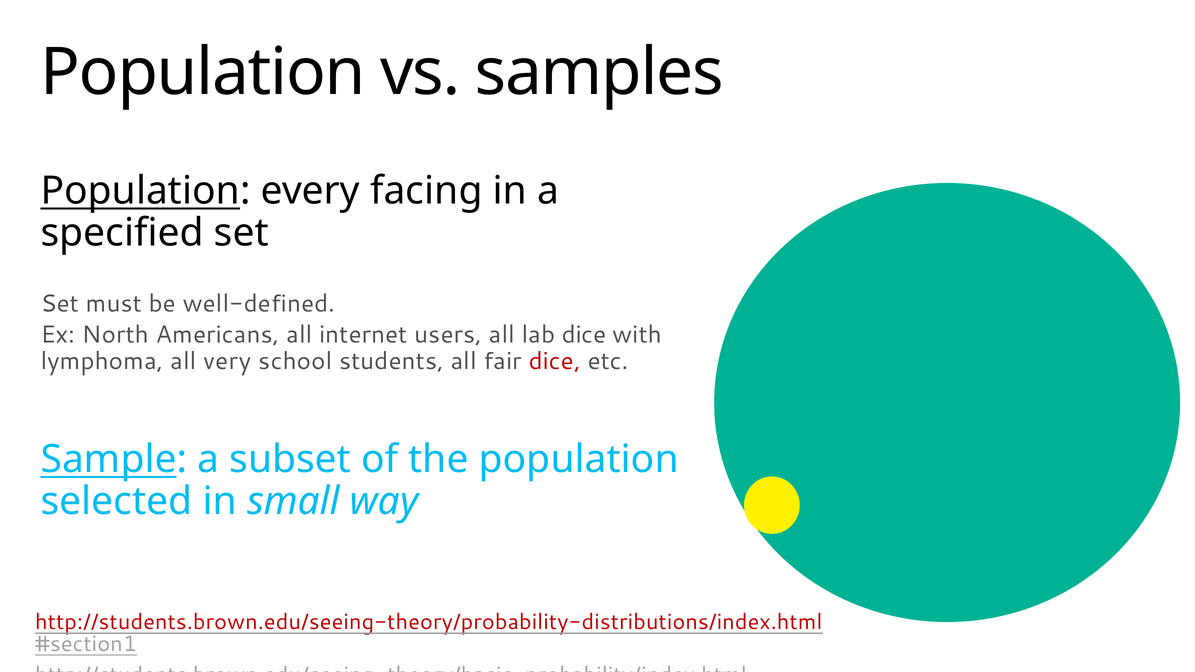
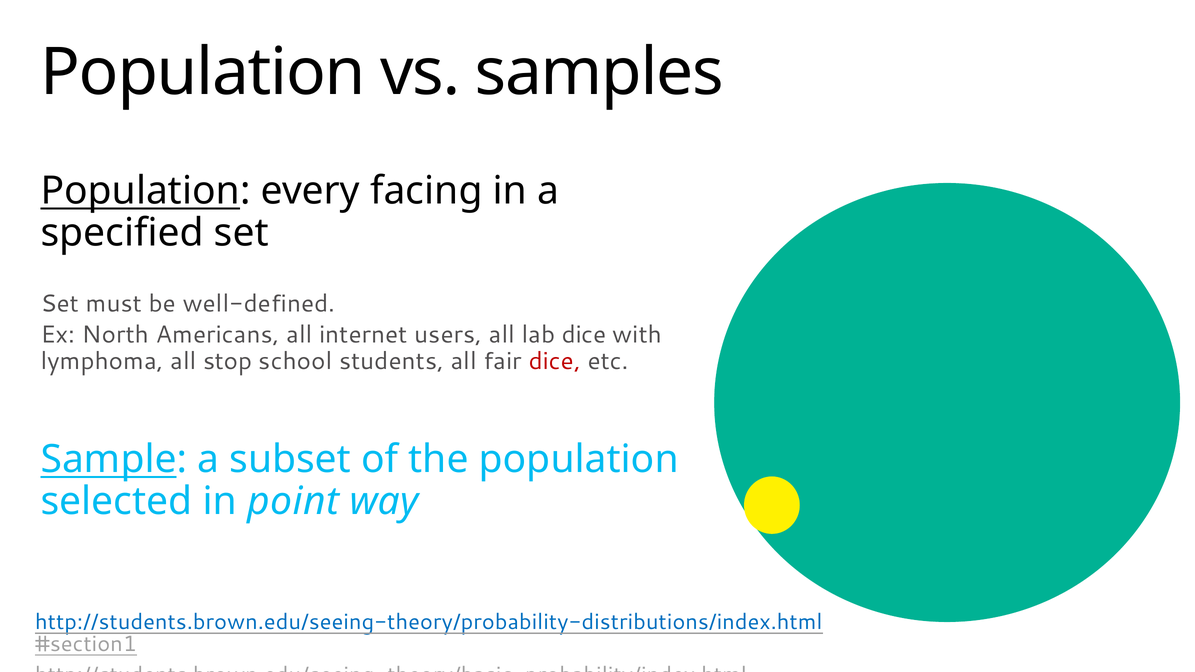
very: very -> stop
small: small -> point
http://students.brown.edu/seeing-theory/probability-distributions/index.html colour: red -> blue
